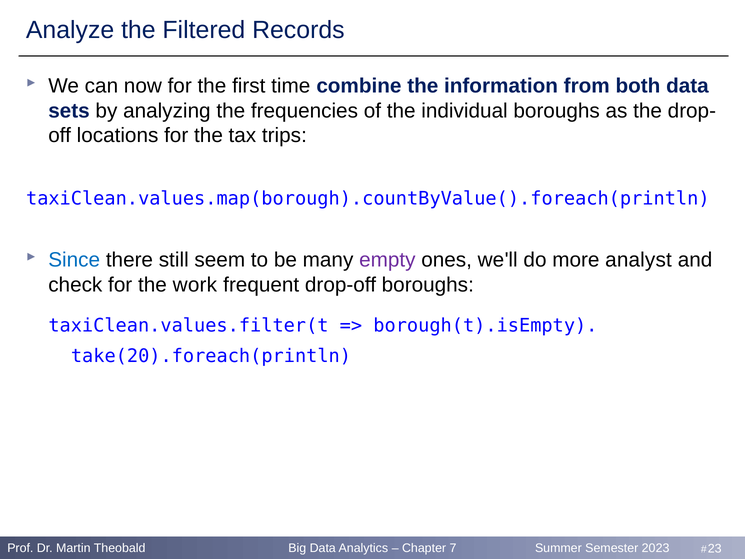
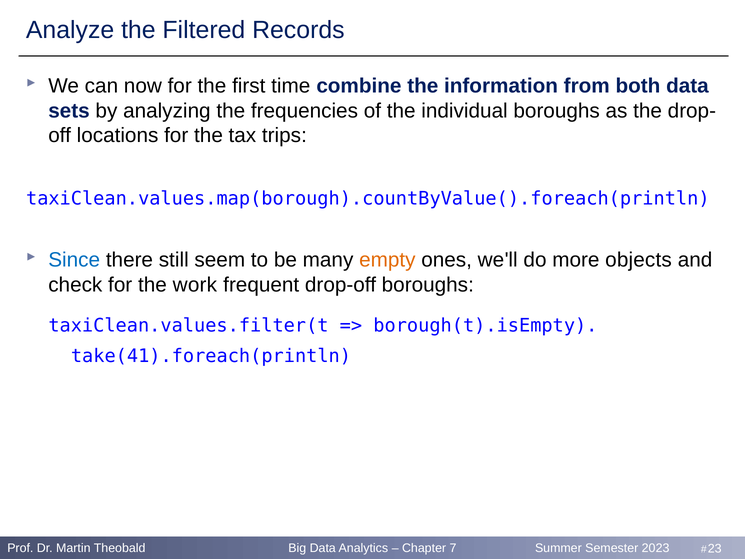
empty colour: purple -> orange
analyst: analyst -> objects
take(20).foreach(println: take(20).foreach(println -> take(41).foreach(println
